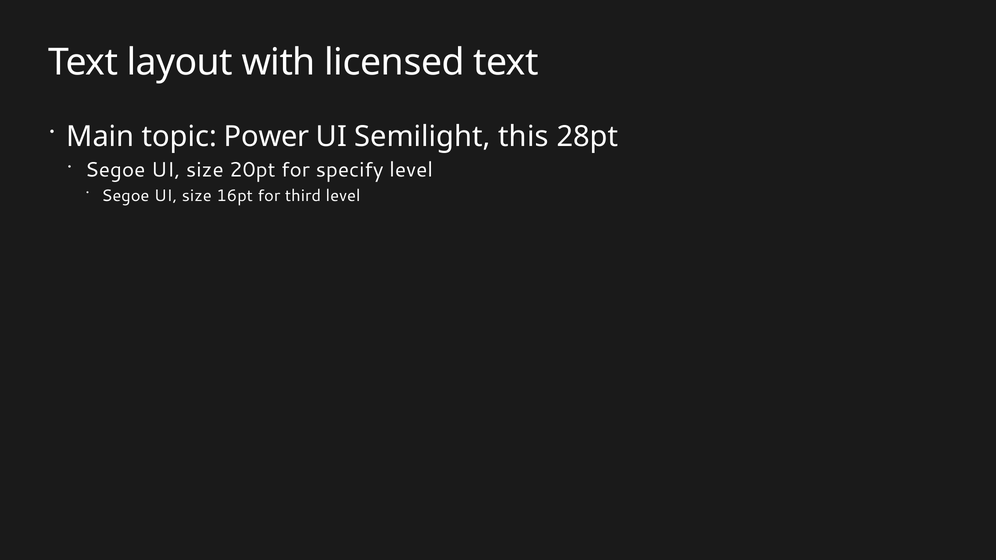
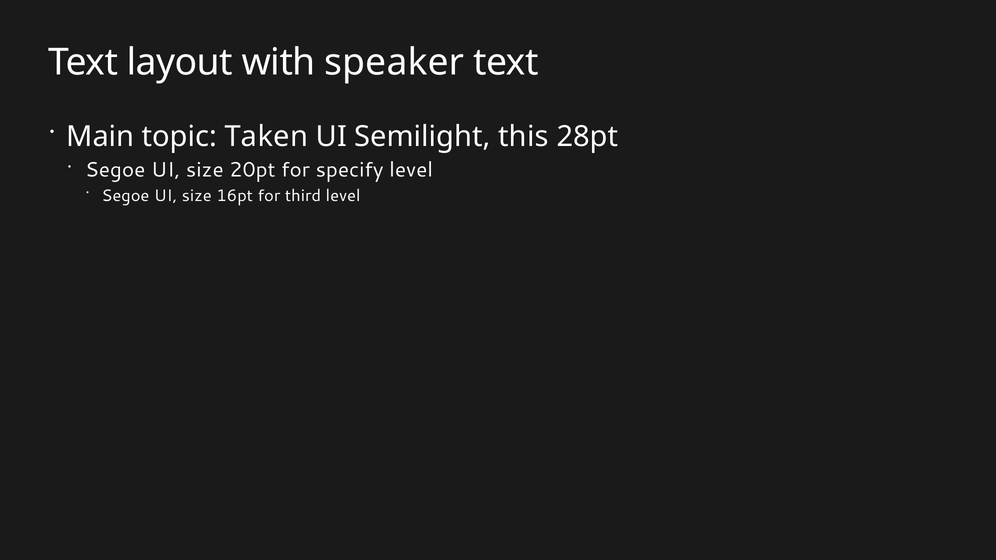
licensed: licensed -> speaker
Power: Power -> Taken
